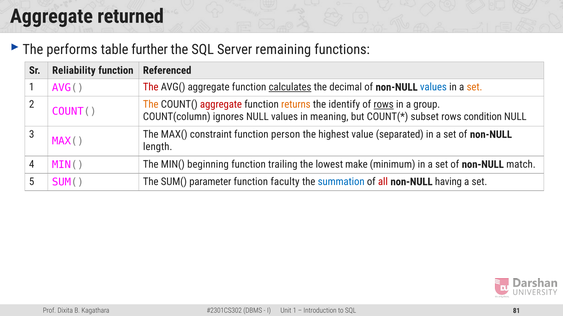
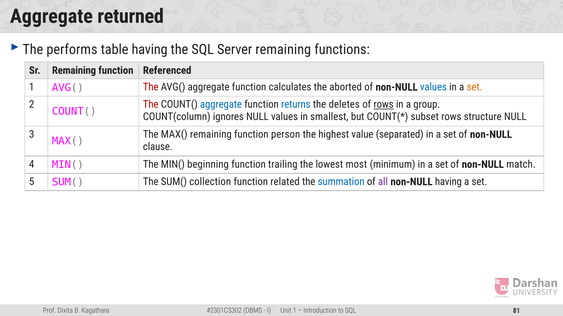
table further: further -> having
Sr Reliability: Reliability -> Remaining
calculates underline: present -> none
decimal: decimal -> aborted
The at (151, 105) colour: orange -> red
aggregate at (221, 105) colour: red -> blue
returns colour: orange -> blue
identify: identify -> deletes
meaning: meaning -> smallest
condition: condition -> structure
MAX( constraint: constraint -> remaining
length: length -> clause
make: make -> most
parameter: parameter -> collection
faculty: faculty -> related
all colour: red -> purple
